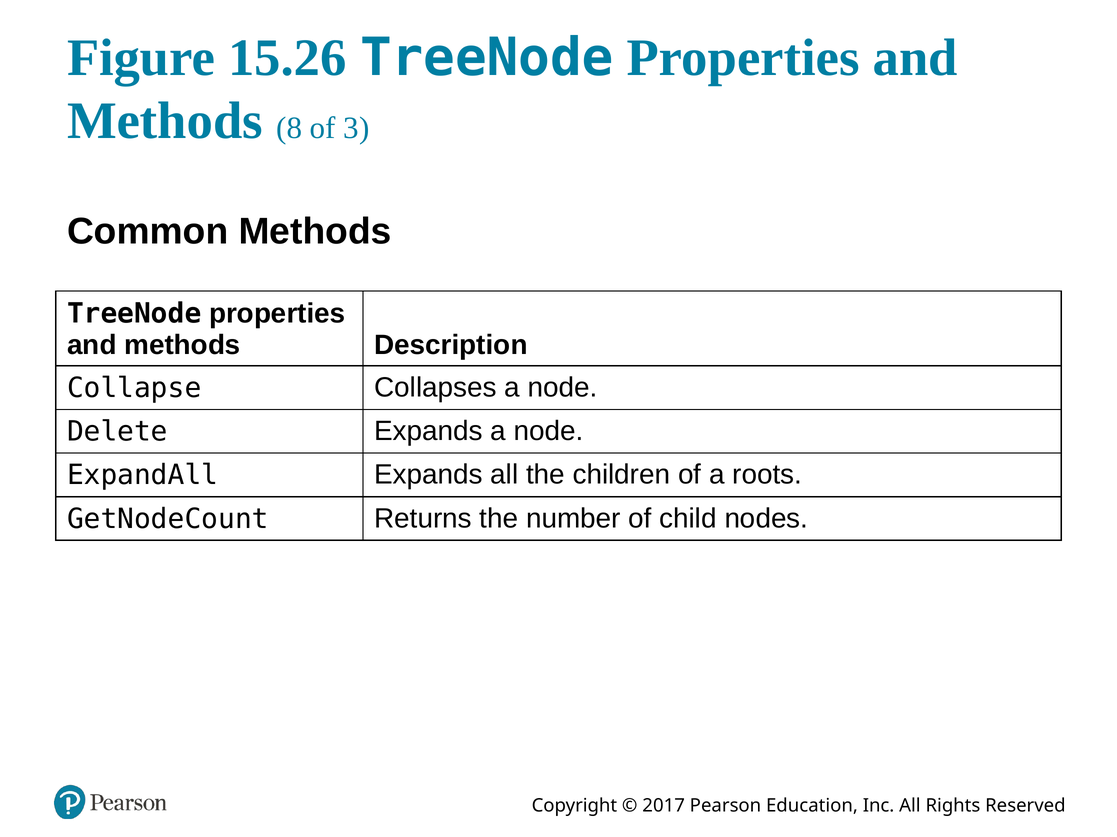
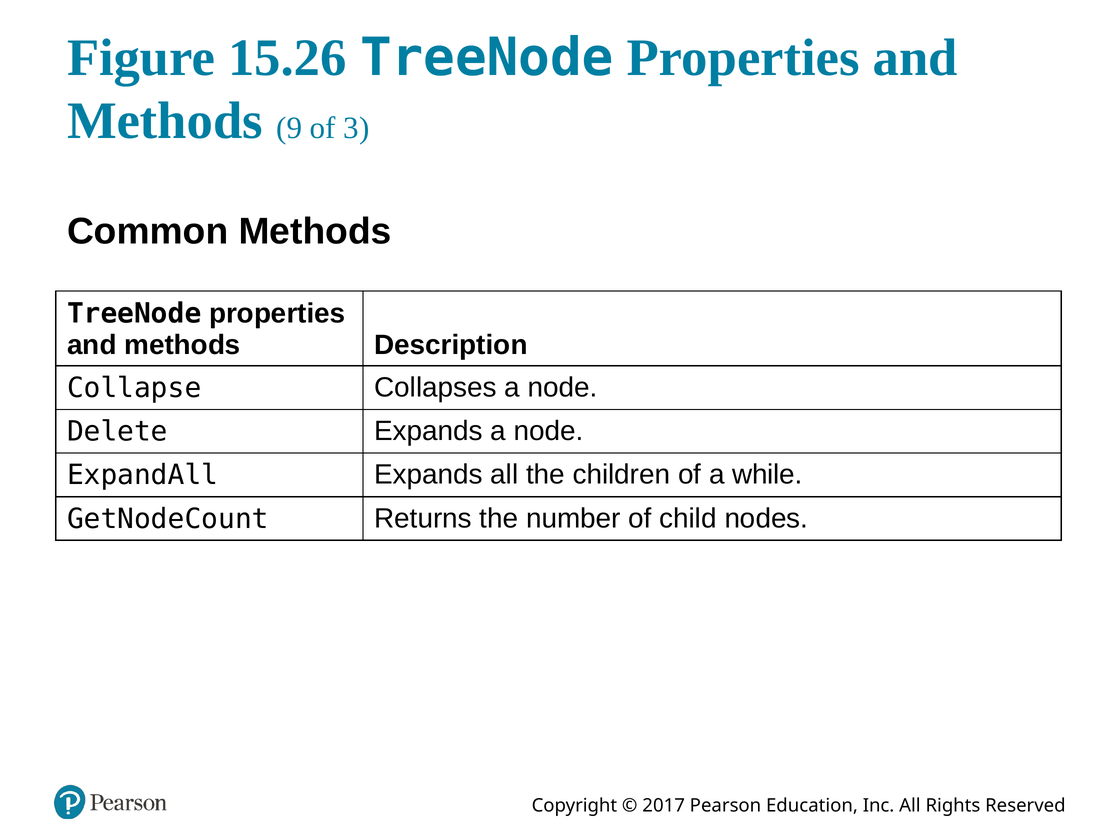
8: 8 -> 9
roots: roots -> while
